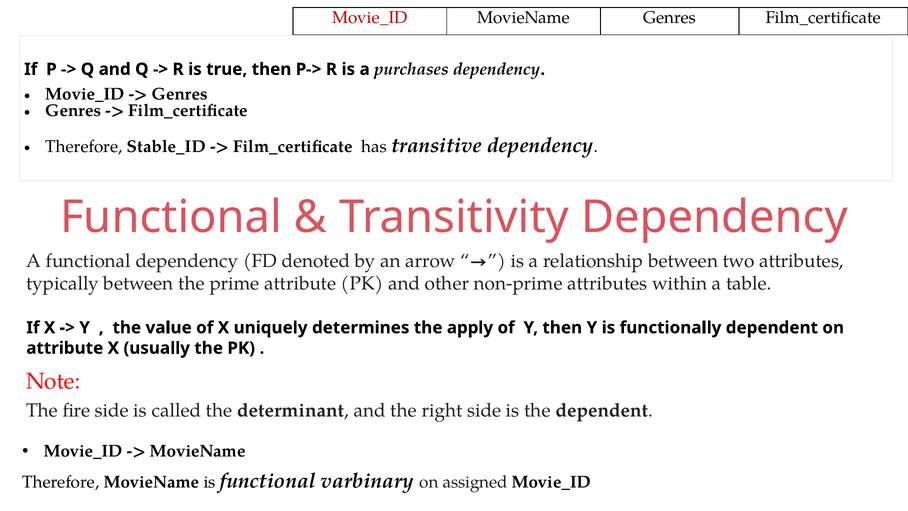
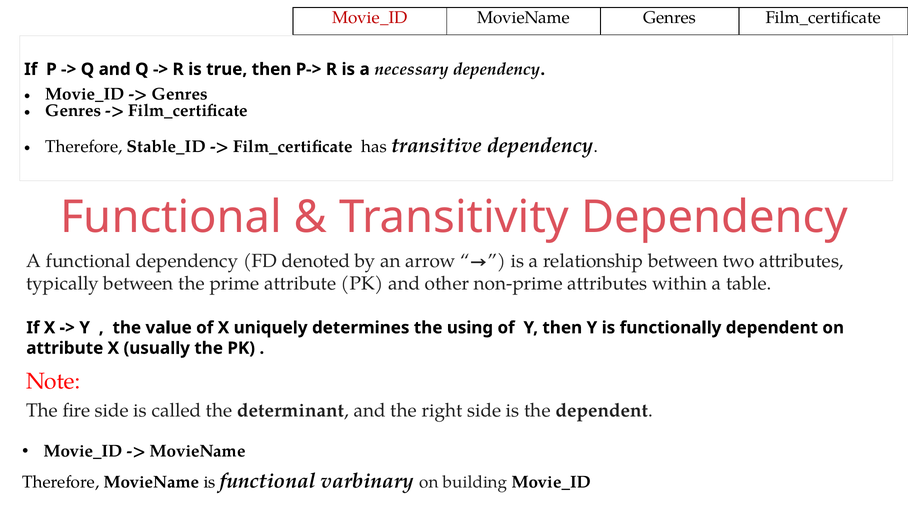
purchases: purchases -> necessary
apply: apply -> using
assigned: assigned -> building
